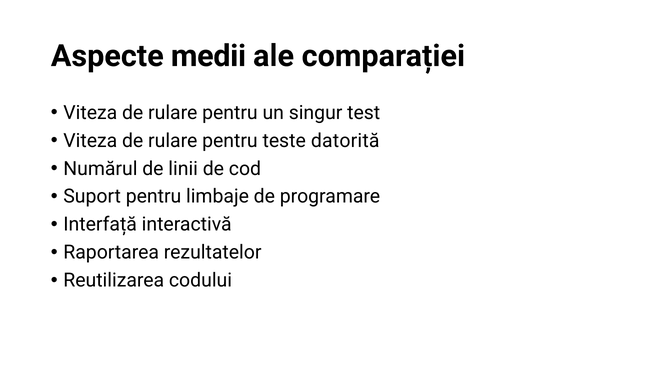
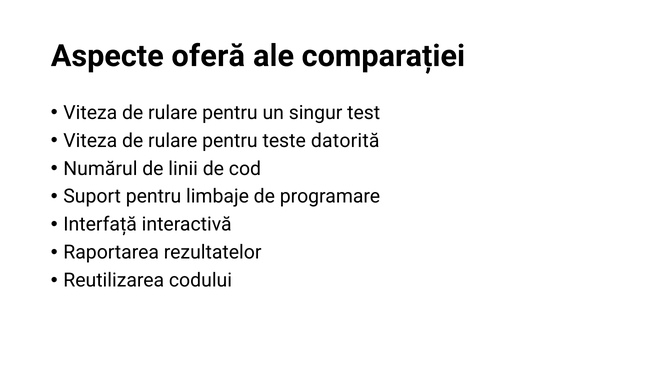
medii: medii -> oferă
